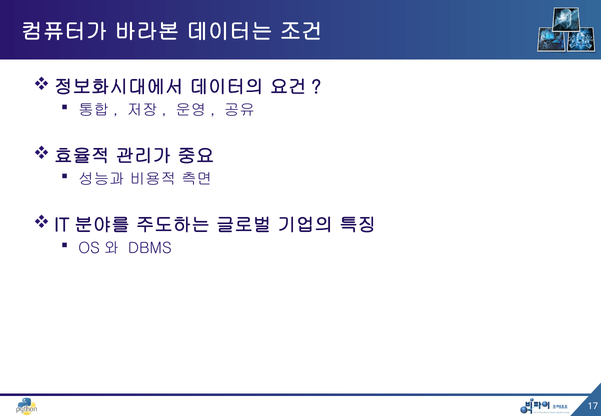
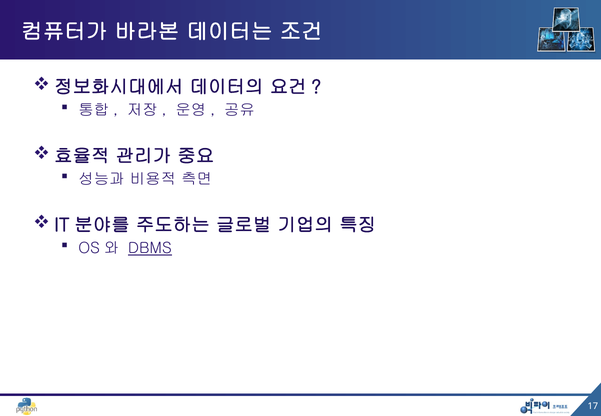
DBMS underline: none -> present
